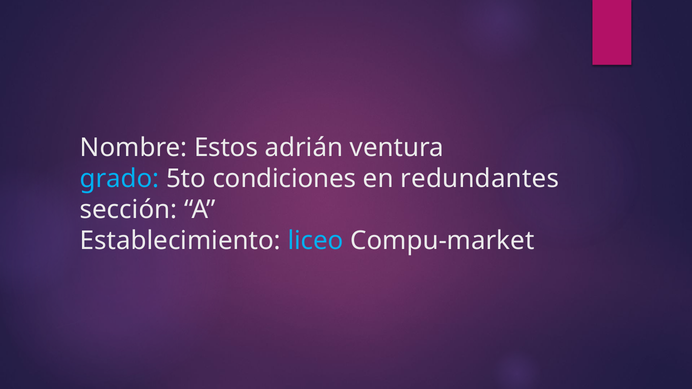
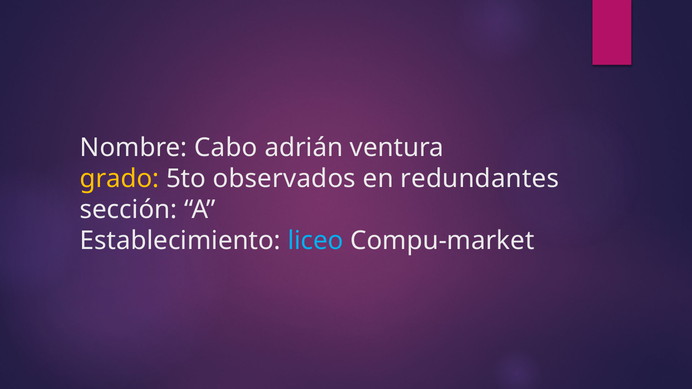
Estos: Estos -> Cabo
grado colour: light blue -> yellow
condiciones: condiciones -> observados
